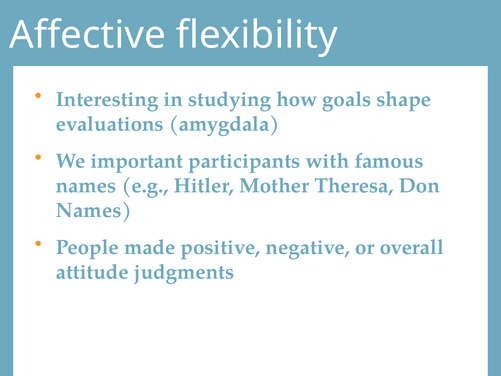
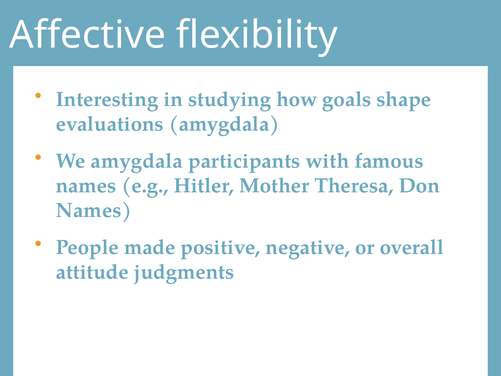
We important: important -> amygdala
